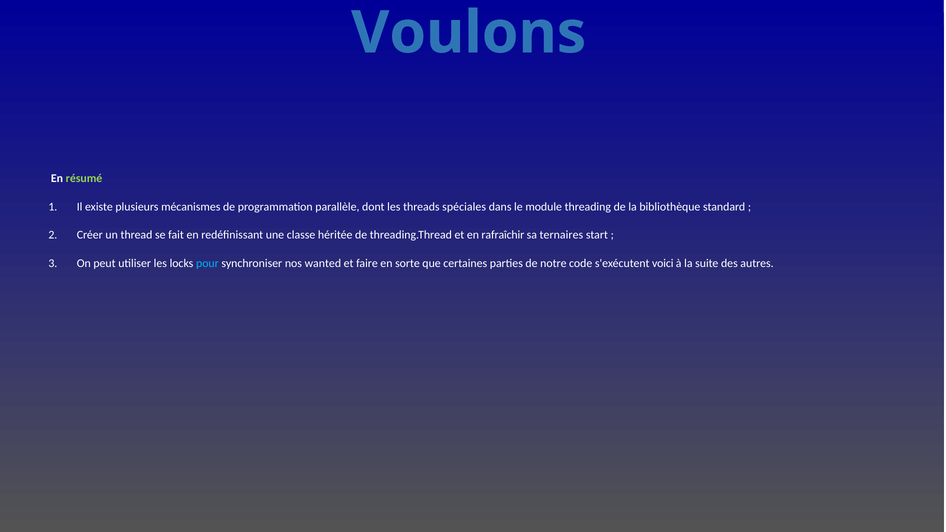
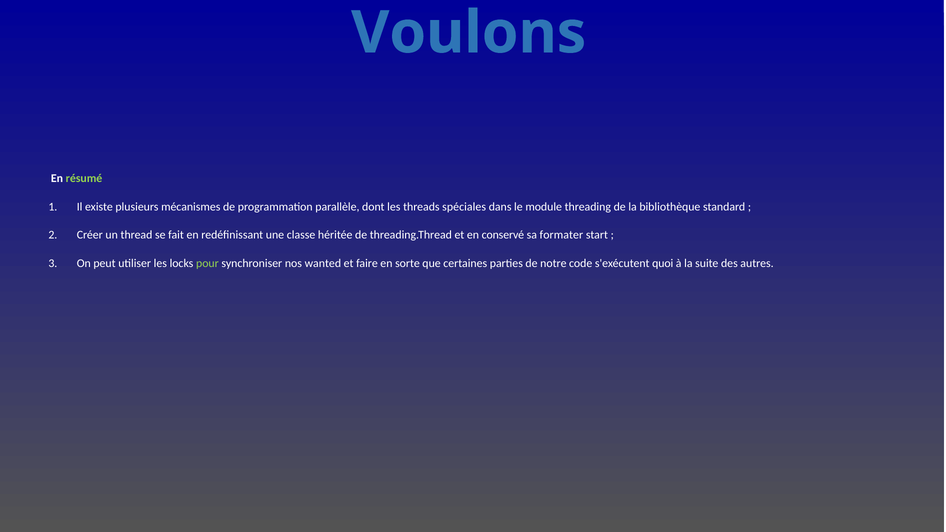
rafraîchir: rafraîchir -> conservé
ternaires: ternaires -> formater
pour colour: light blue -> light green
voici: voici -> quoi
